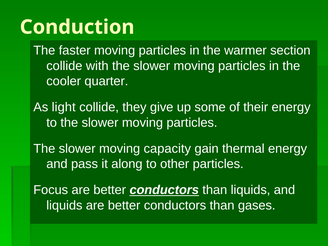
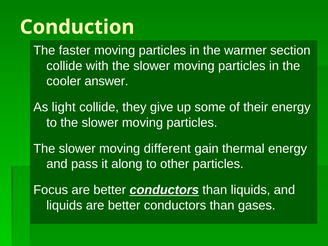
quarter: quarter -> answer
capacity: capacity -> different
